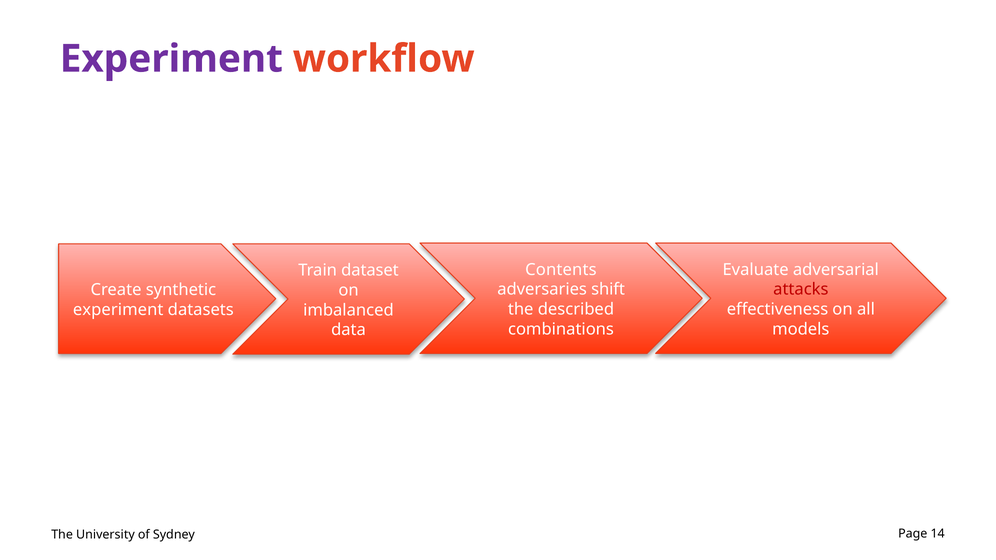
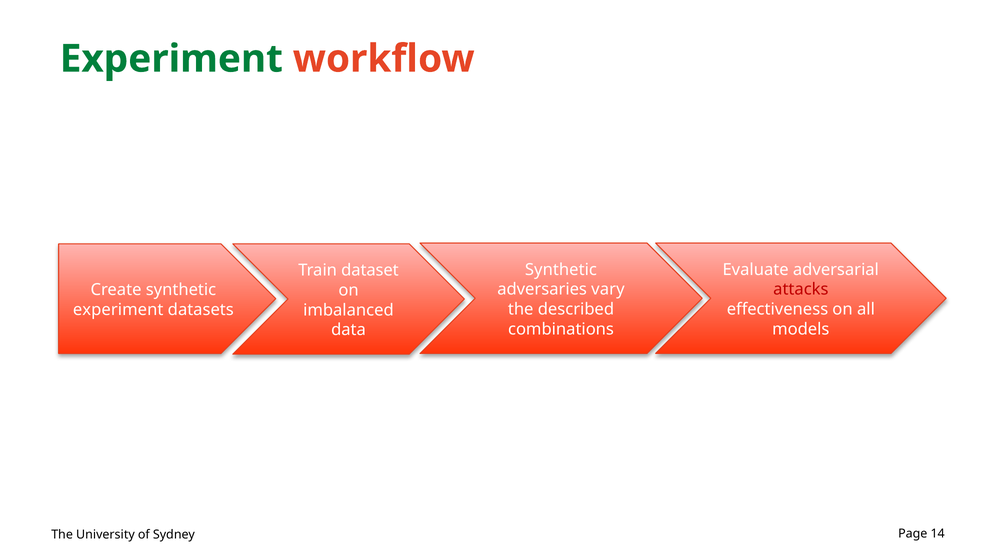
Experiment at (171, 59) colour: purple -> green
Contents at (561, 270): Contents -> Synthetic
shift: shift -> vary
